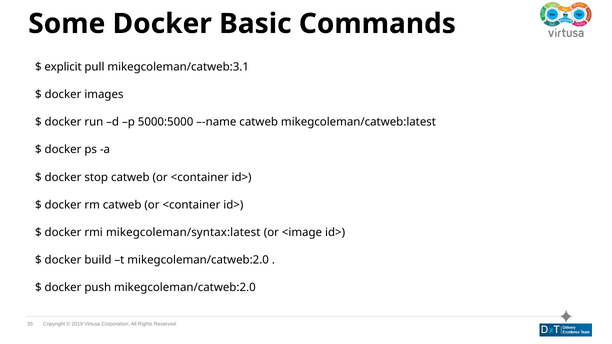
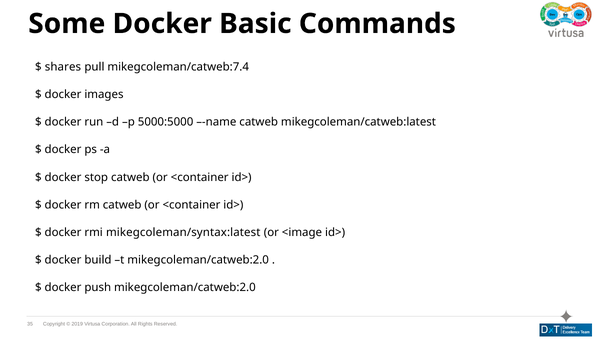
explicit: explicit -> shares
mikegcoleman/catweb:3.1: mikegcoleman/catweb:3.1 -> mikegcoleman/catweb:7.4
